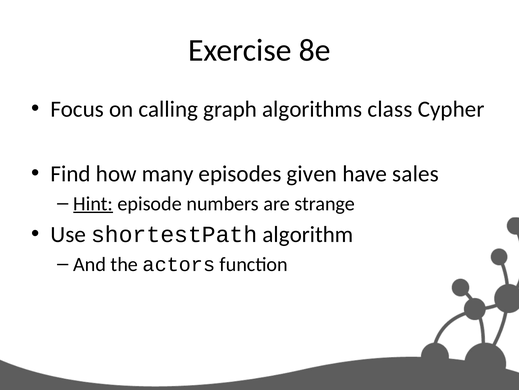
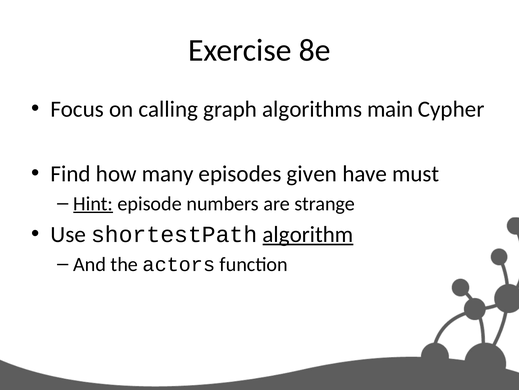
class: class -> main
sales: sales -> must
algorithm underline: none -> present
